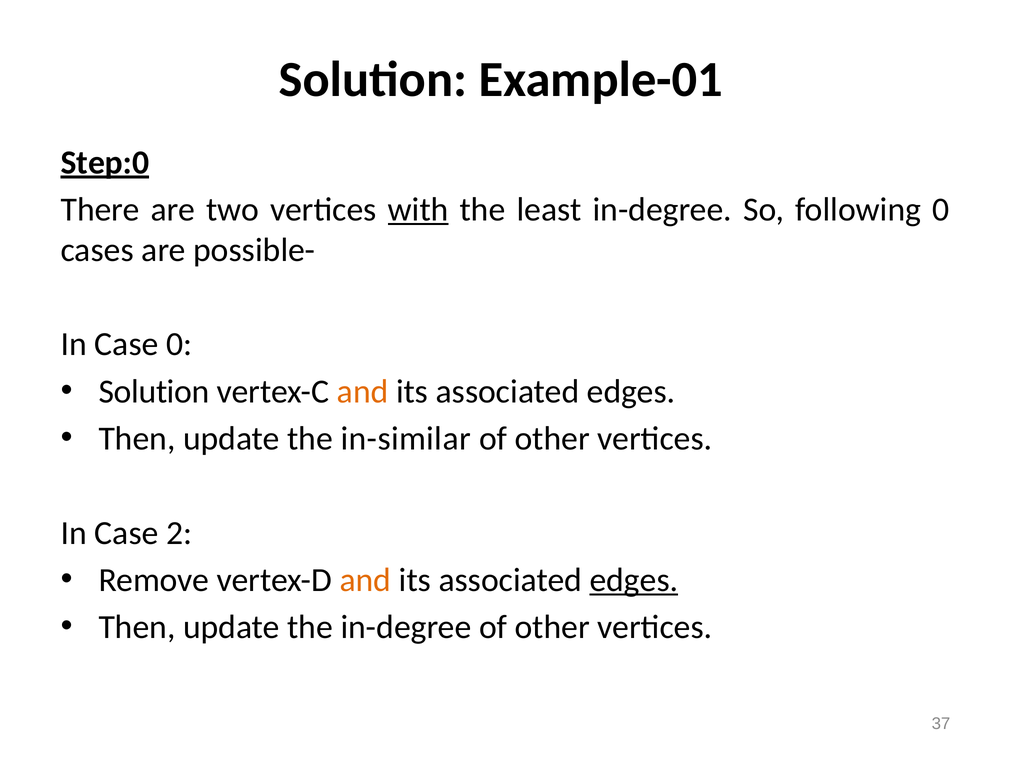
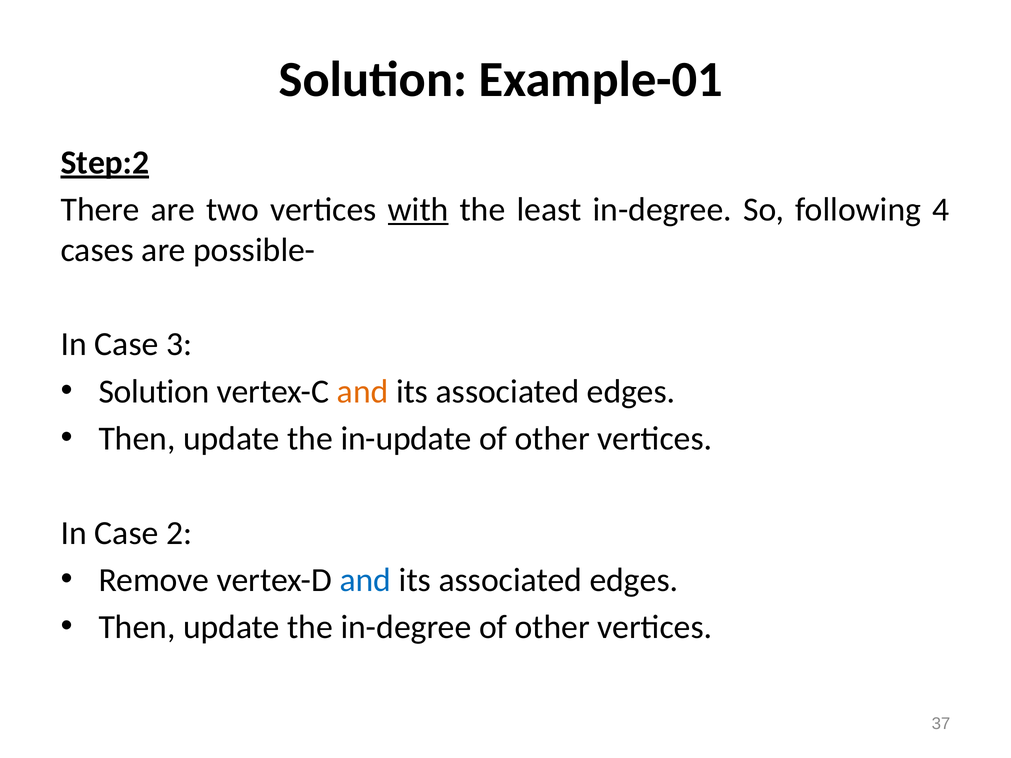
Step:0: Step:0 -> Step:2
following 0: 0 -> 4
Case 0: 0 -> 3
in-similar: in-similar -> in-update
and at (365, 580) colour: orange -> blue
edges at (634, 580) underline: present -> none
